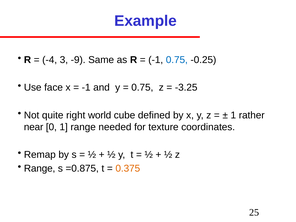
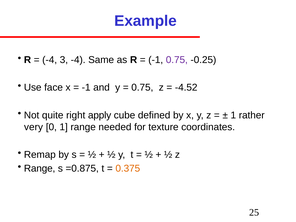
3 -9: -9 -> -4
0.75 at (177, 60) colour: blue -> purple
-3.25: -3.25 -> -4.52
world: world -> apply
near: near -> very
